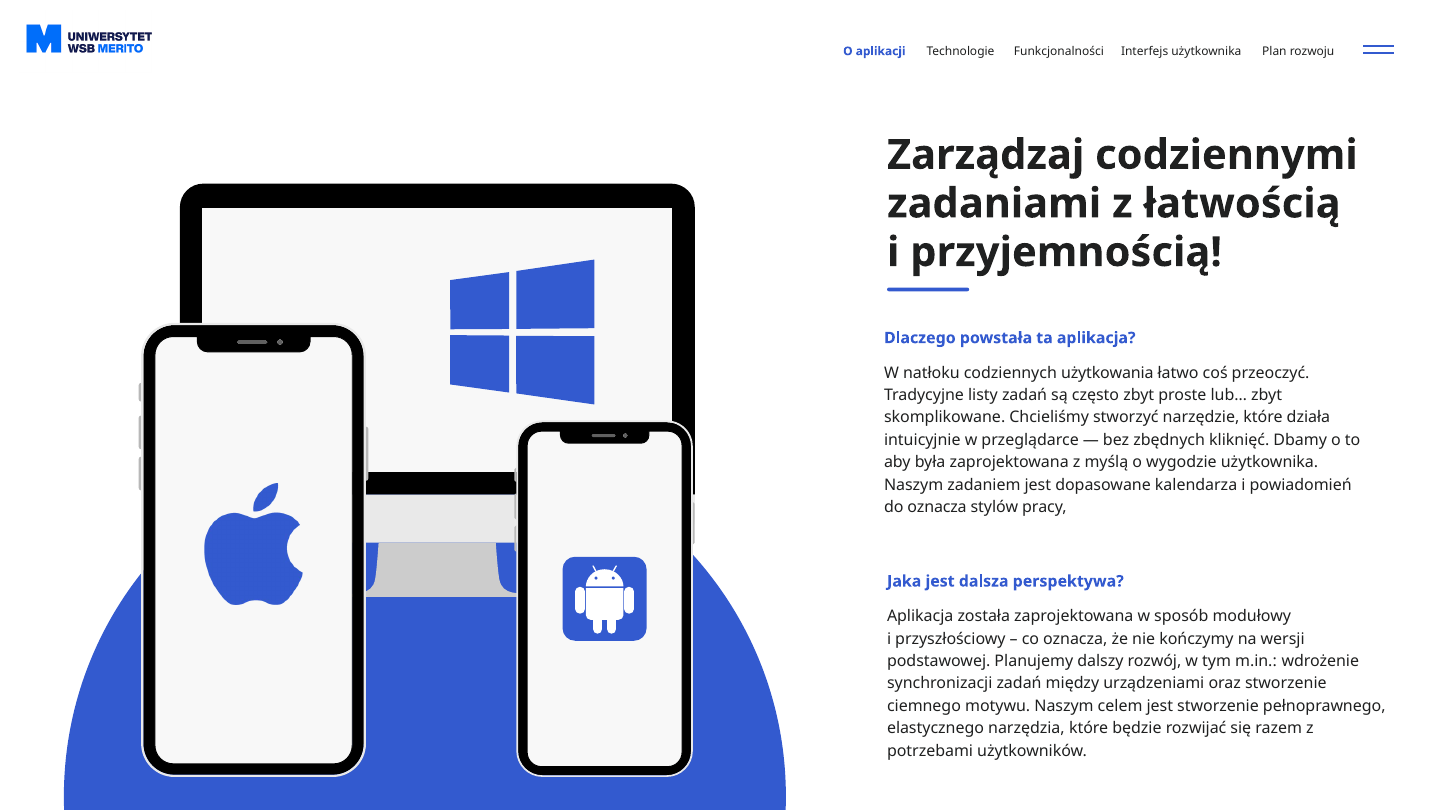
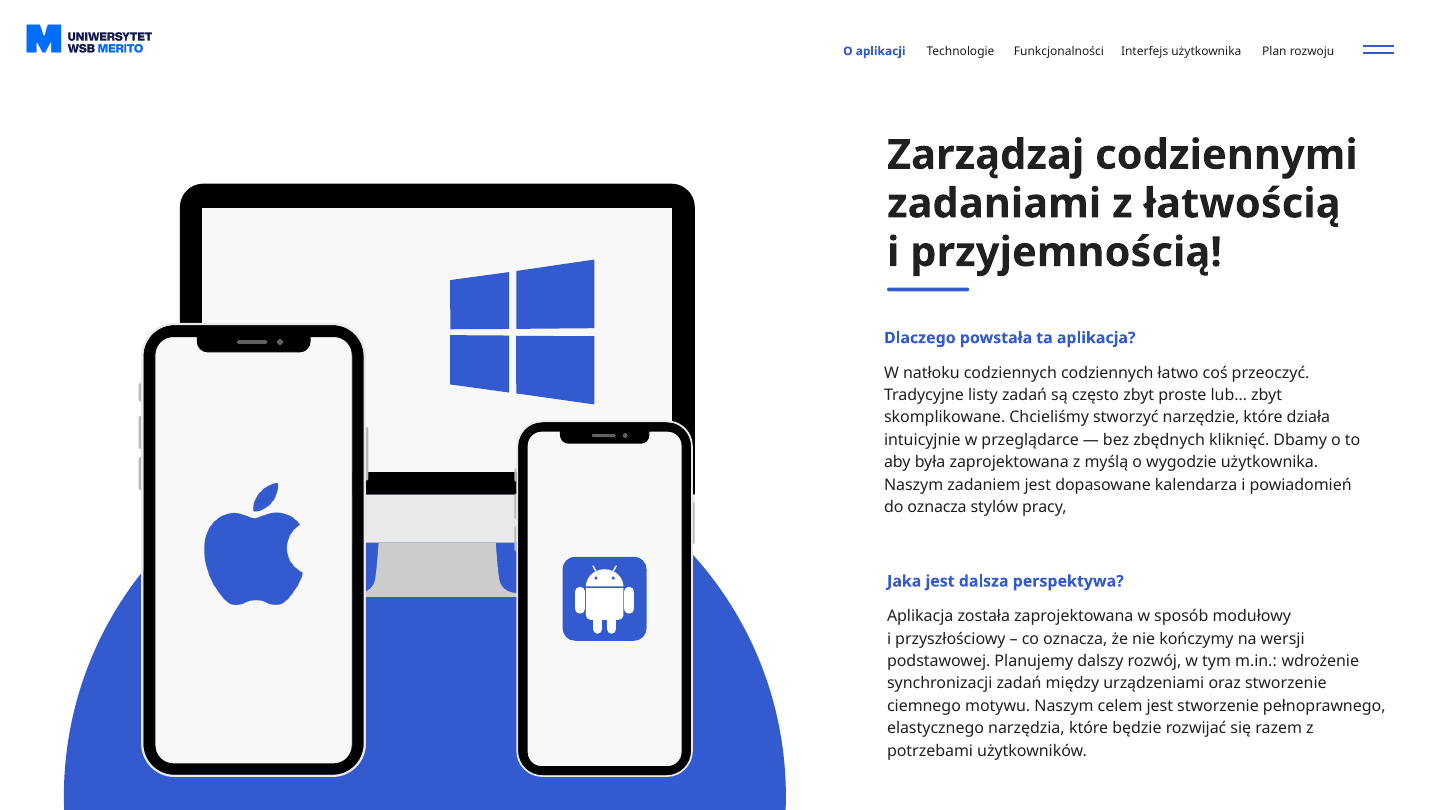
codziennych użytkowania: użytkowania -> codziennych
